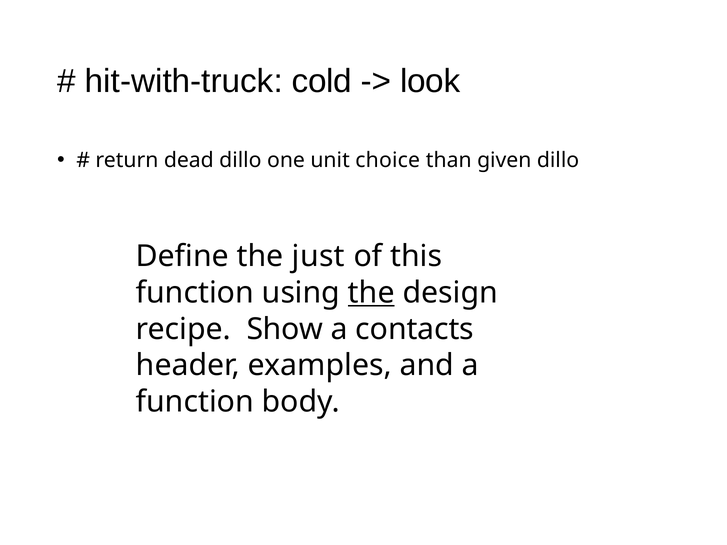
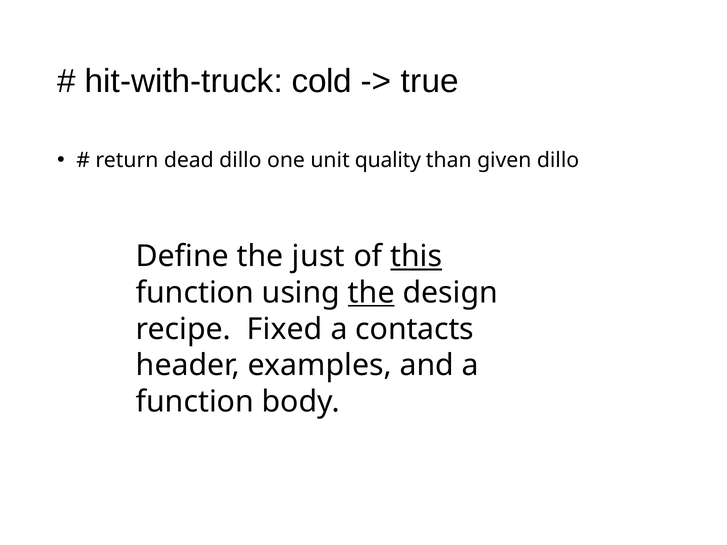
look: look -> true
choice: choice -> quality
this underline: none -> present
Show: Show -> Fixed
